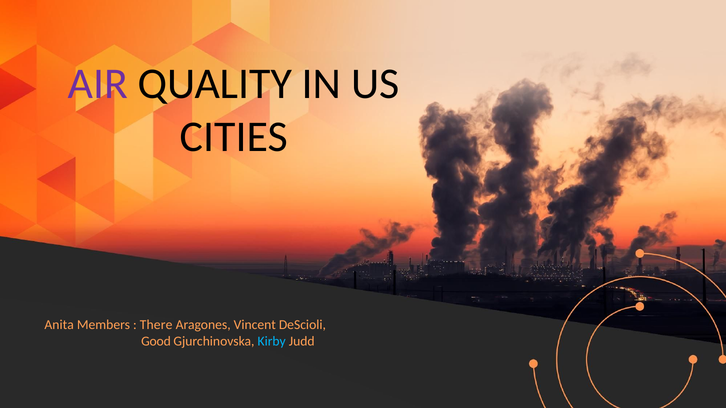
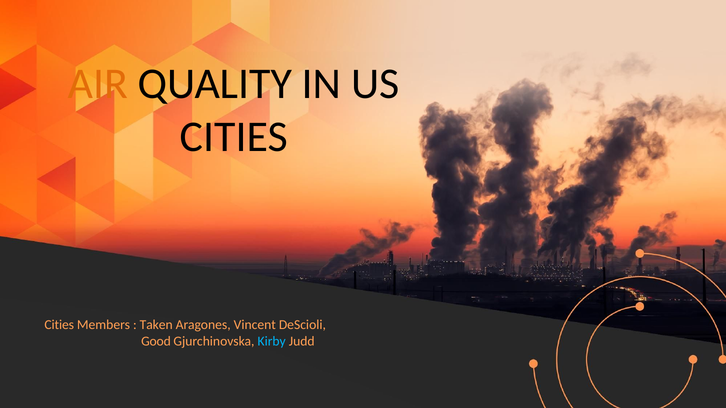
AIR colour: purple -> orange
Anita at (59, 325): Anita -> Cities
There: There -> Taken
